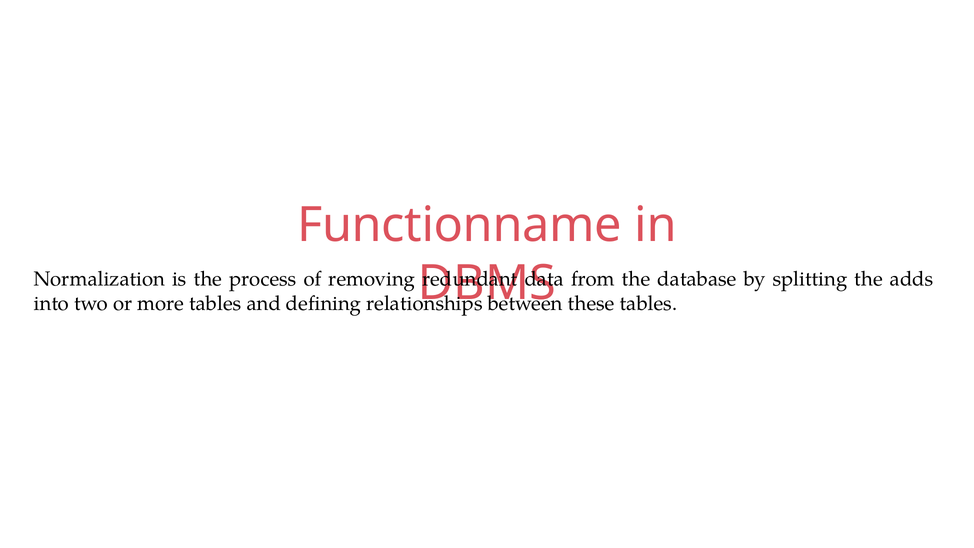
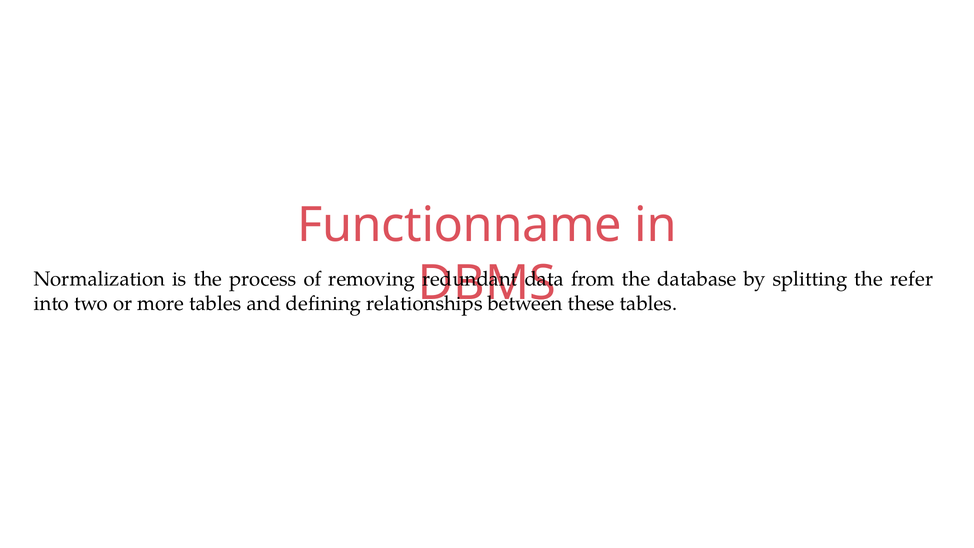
adds: adds -> refer
